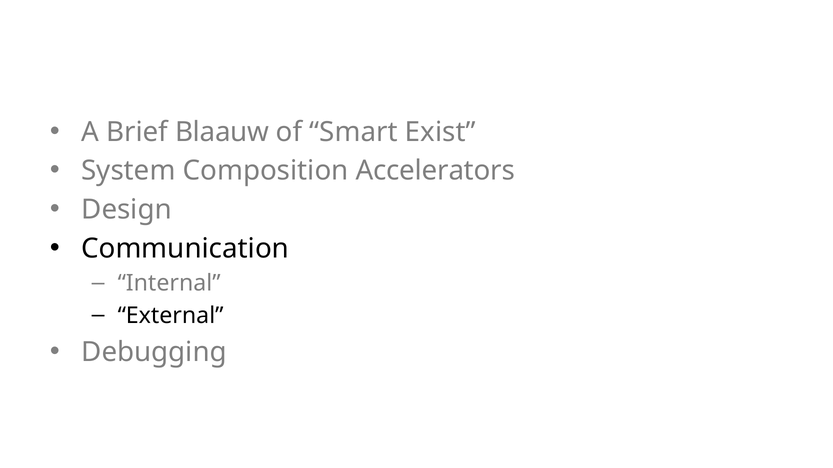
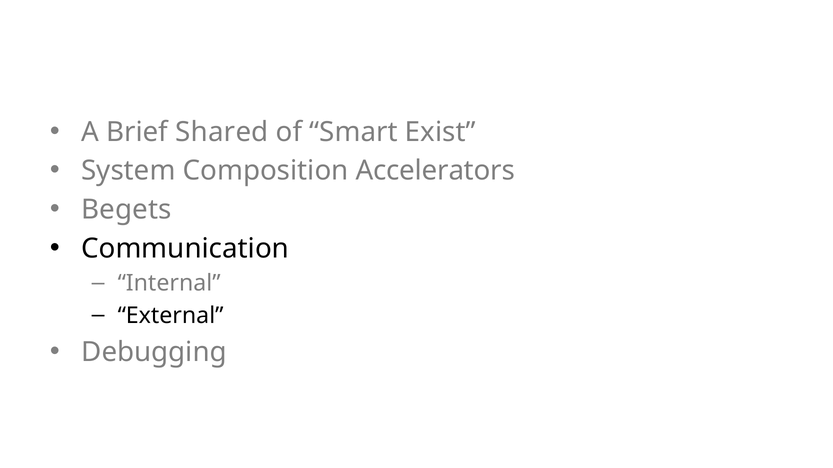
Blaauw: Blaauw -> Shared
Design: Design -> Begets
